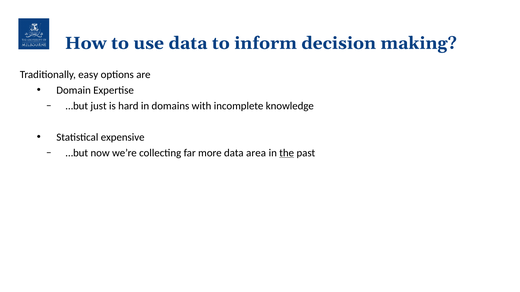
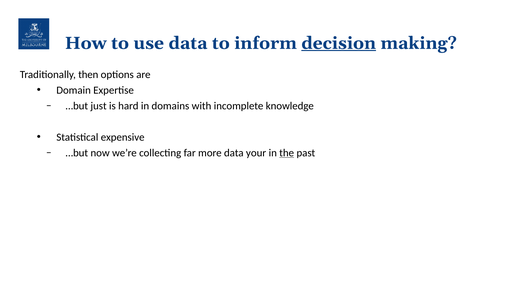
decision underline: none -> present
easy: easy -> then
area: area -> your
